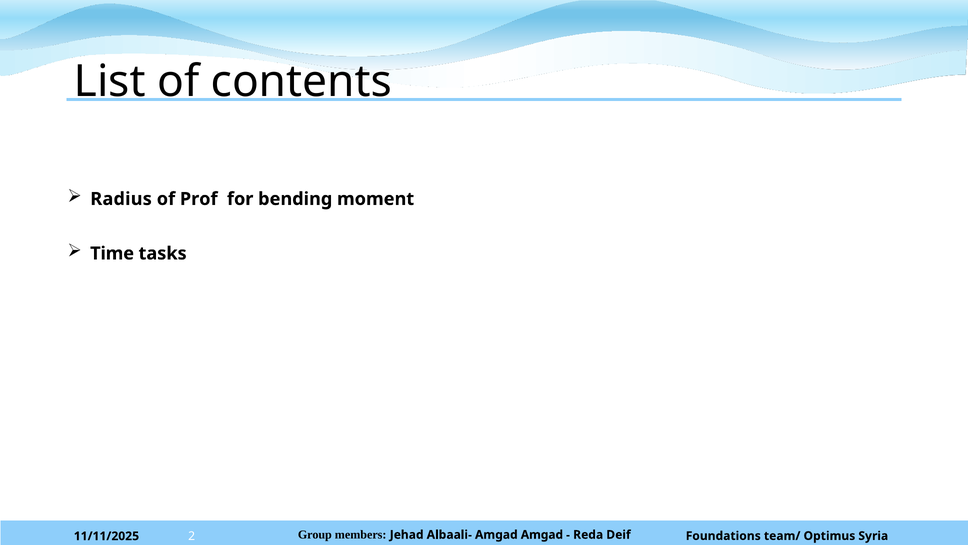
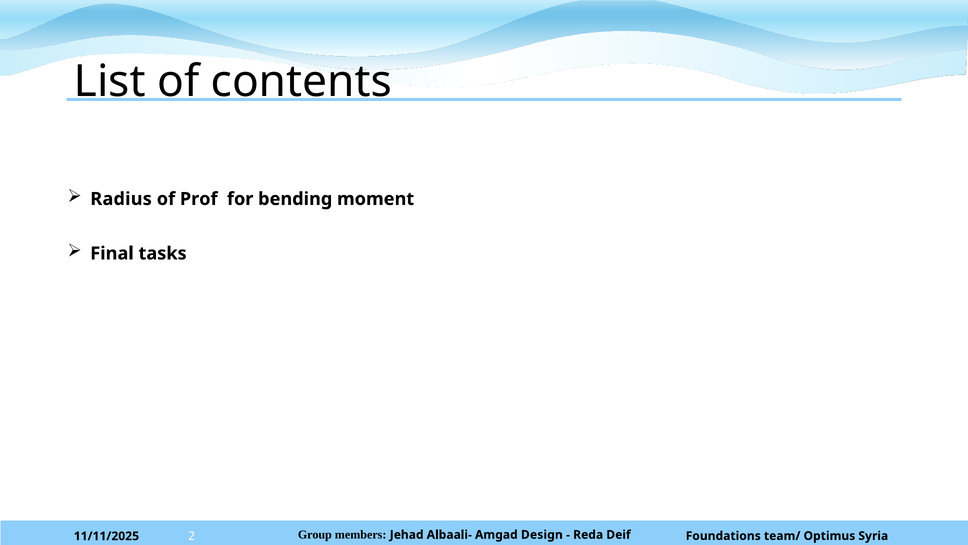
Time: Time -> Final
Amgad Amgad: Amgad -> Design
